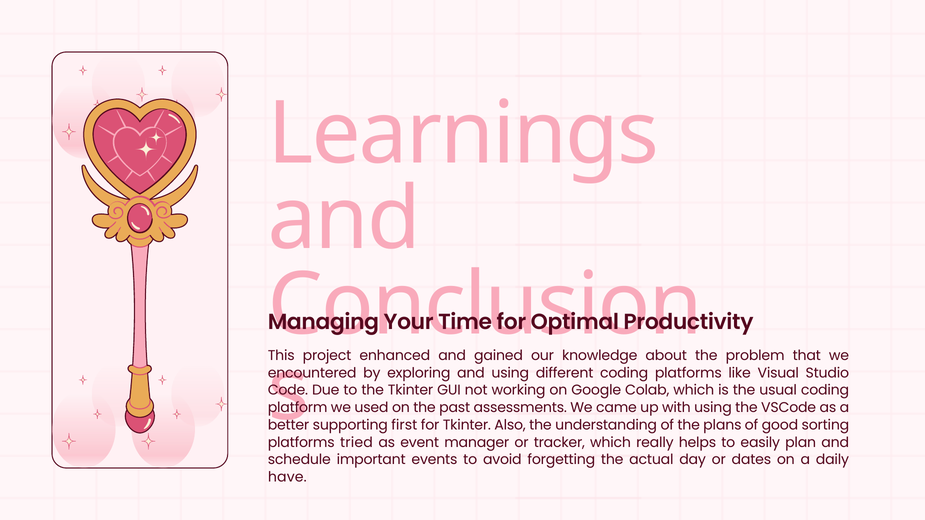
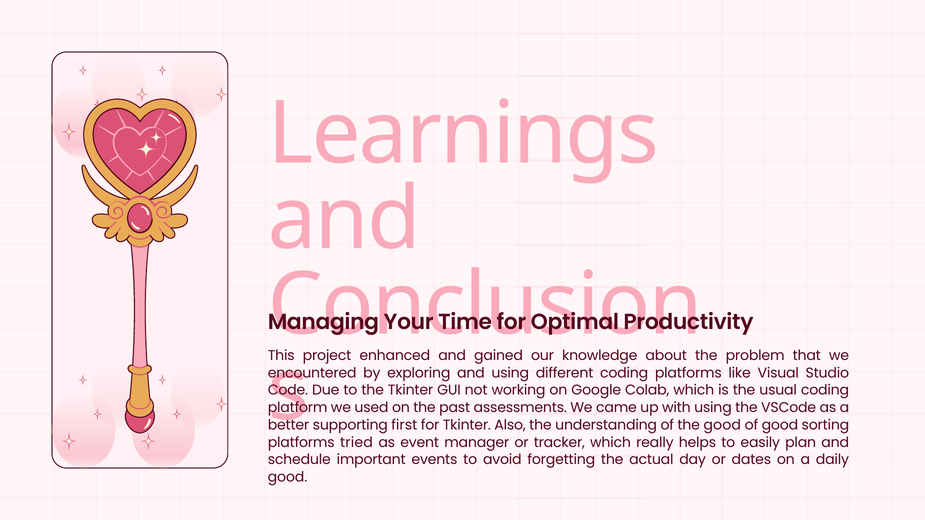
the plans: plans -> good
have at (287, 477): have -> good
